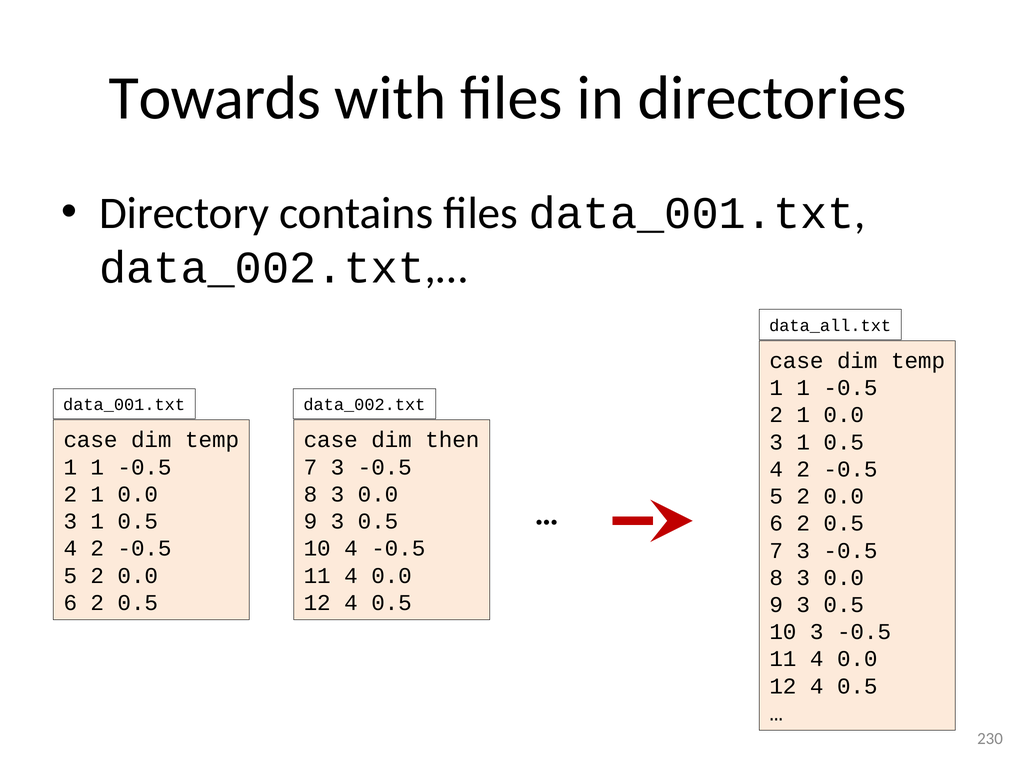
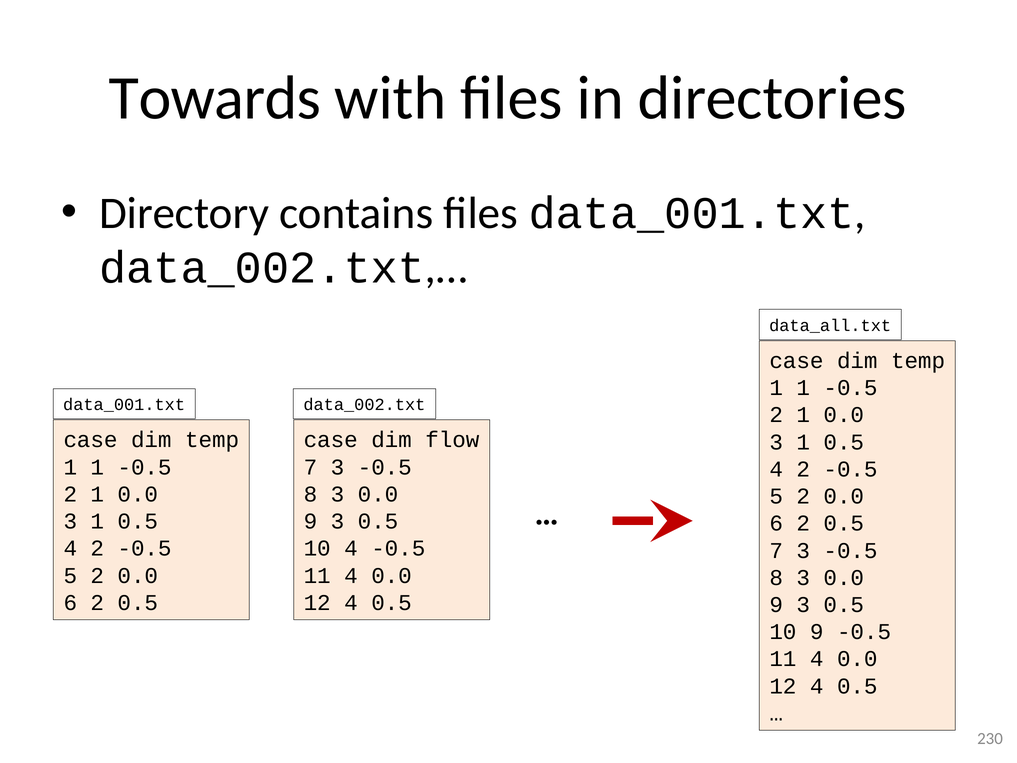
then: then -> flow
10 3: 3 -> 9
